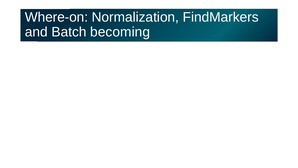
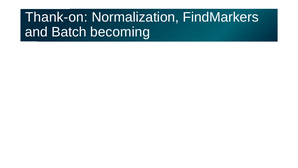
Where-on: Where-on -> Thank-on
